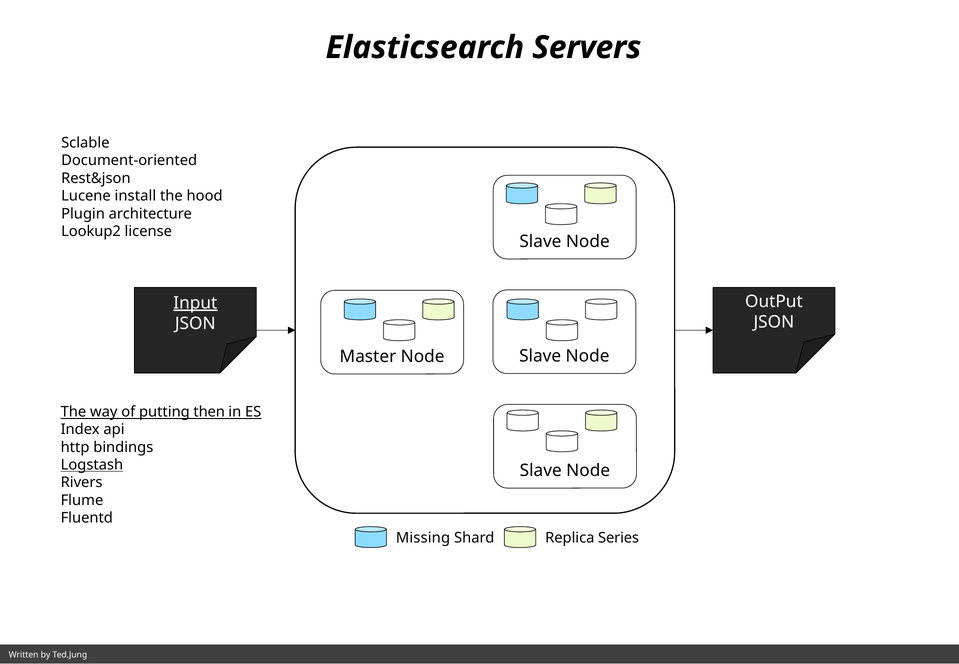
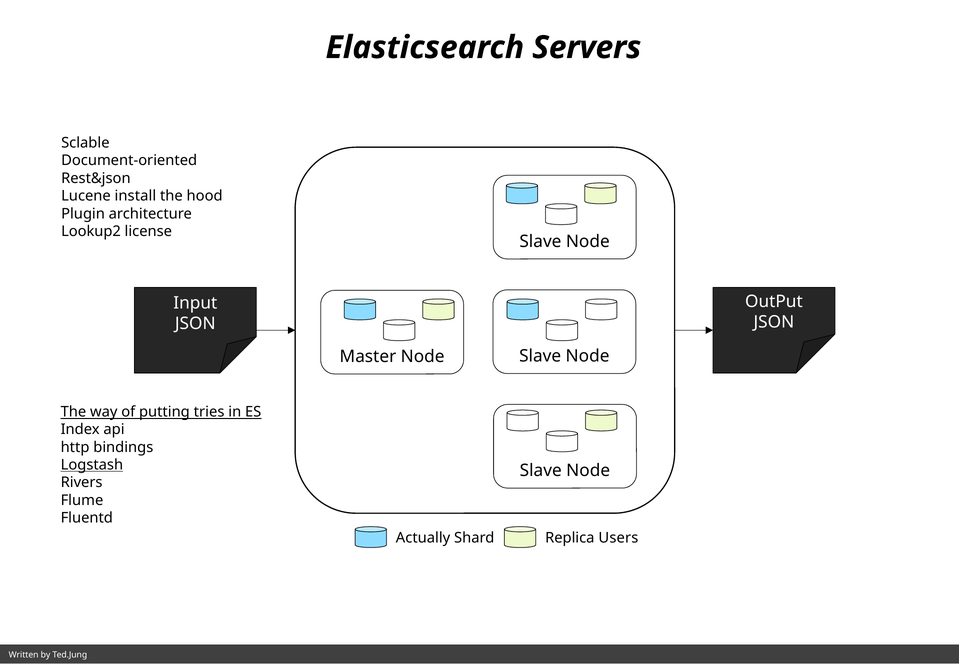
Input underline: present -> none
then: then -> tries
Missing: Missing -> Actually
Series: Series -> Users
